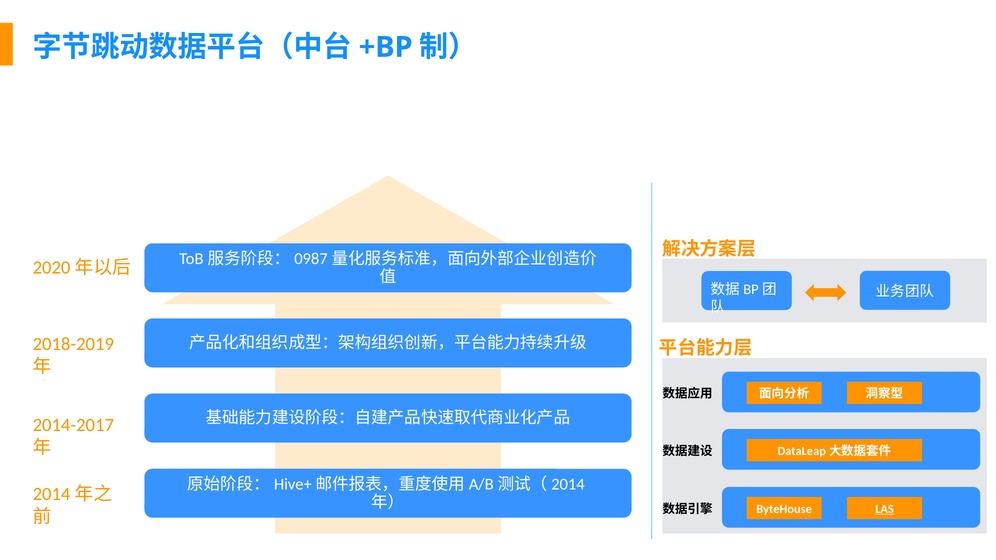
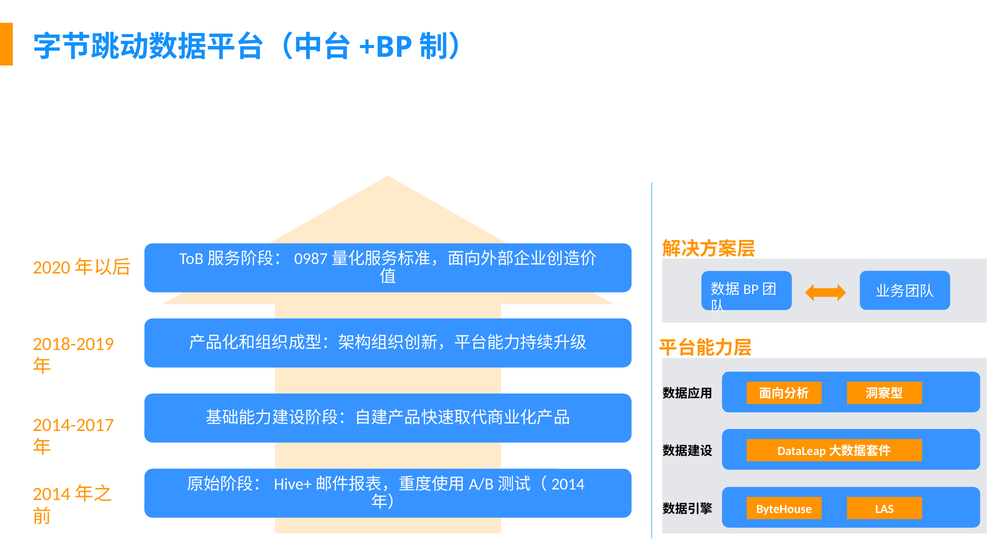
LAS underline: present -> none
